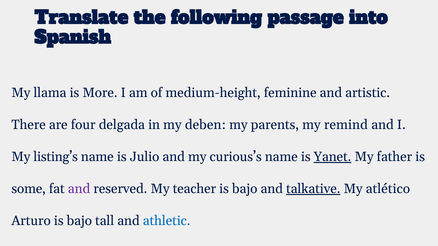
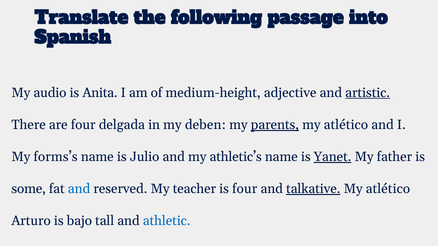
llama: llama -> audio
More: More -> Anita
feminine: feminine -> adjective
artistic underline: none -> present
parents underline: none -> present
remind at (346, 125): remind -> atlético
listing’s: listing’s -> forms’s
curious’s: curious’s -> athletic’s
and at (79, 189) colour: purple -> blue
bajo at (245, 189): bajo -> four
